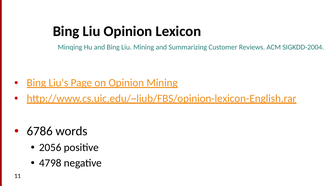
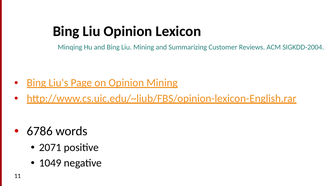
2056: 2056 -> 2071
4798: 4798 -> 1049
